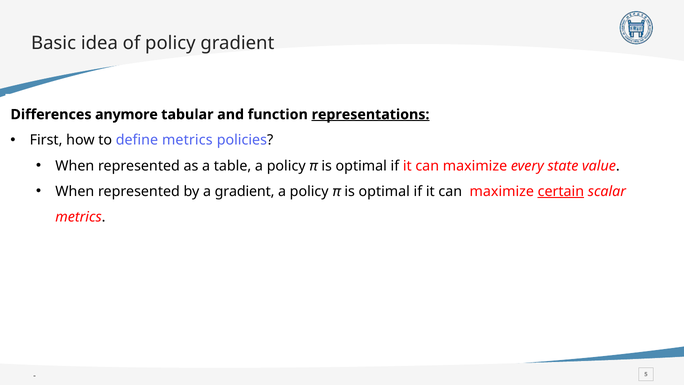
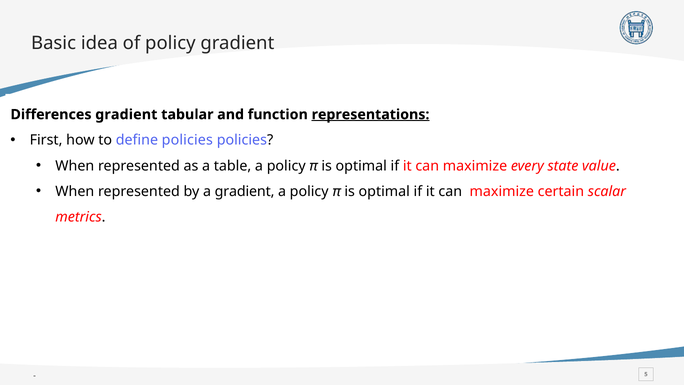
Differences anymore: anymore -> gradient
define metrics: metrics -> policies
certain underline: present -> none
